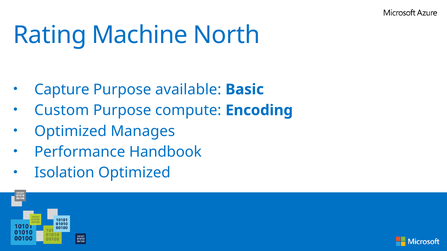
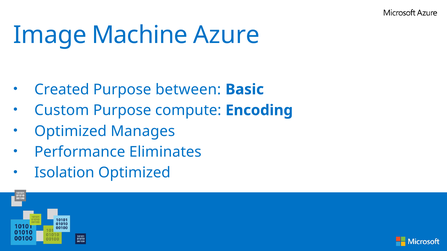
Rating: Rating -> Image
North: North -> Azure
Capture: Capture -> Created
available: available -> between
Handbook: Handbook -> Eliminates
